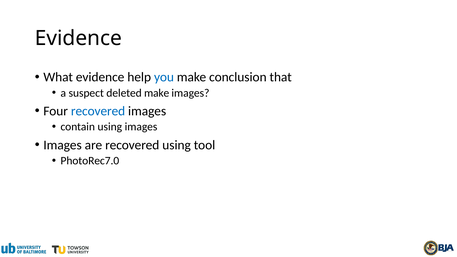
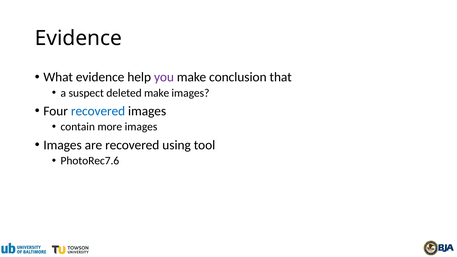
you colour: blue -> purple
contain using: using -> more
PhotoRec7.0: PhotoRec7.0 -> PhotoRec7.6
